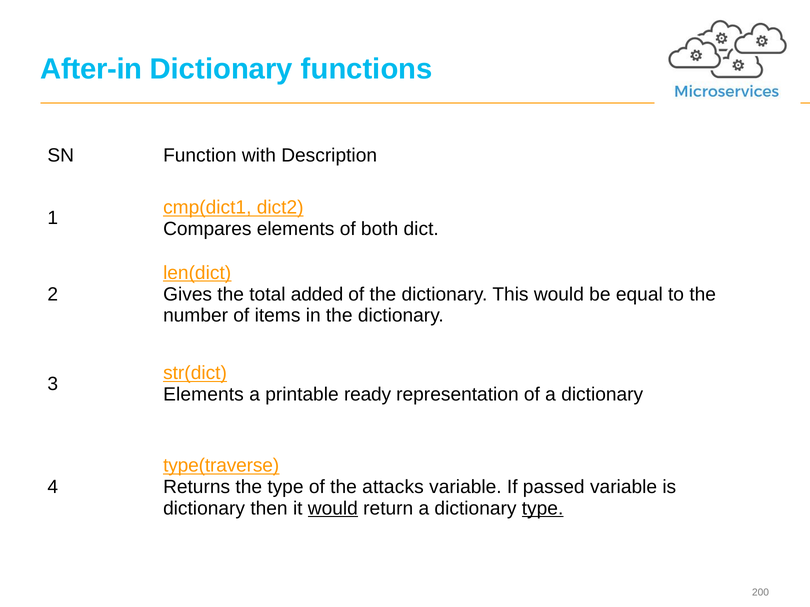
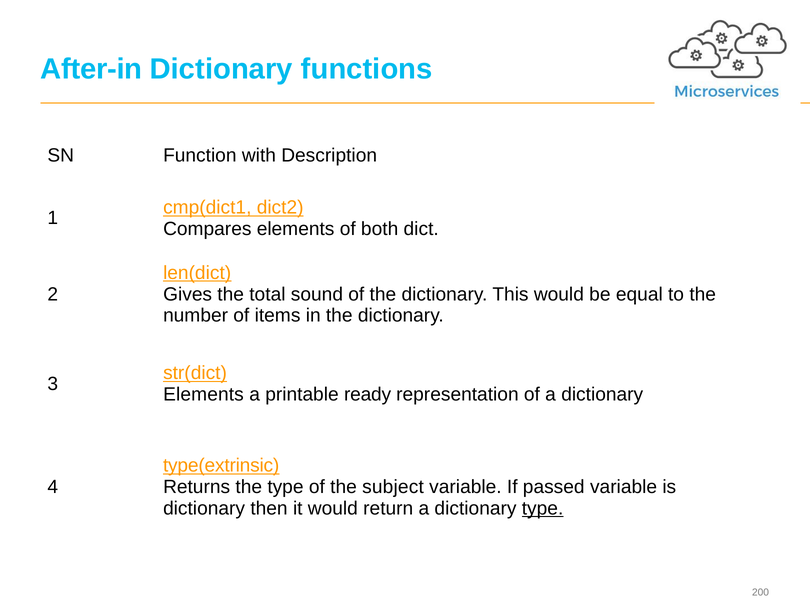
added: added -> sound
type(traverse: type(traverse -> type(extrinsic
attacks: attacks -> subject
would at (333, 509) underline: present -> none
